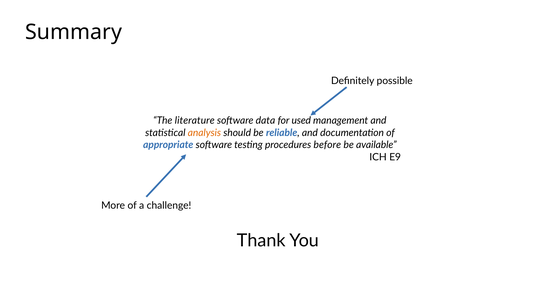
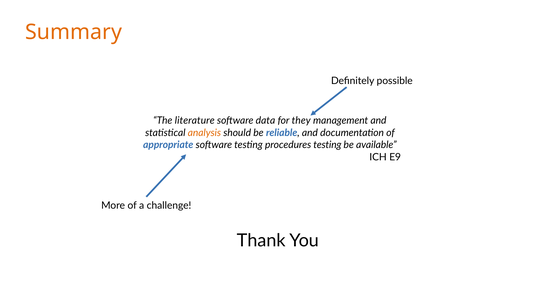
Summary colour: black -> orange
used: used -> they
procedures before: before -> testing
